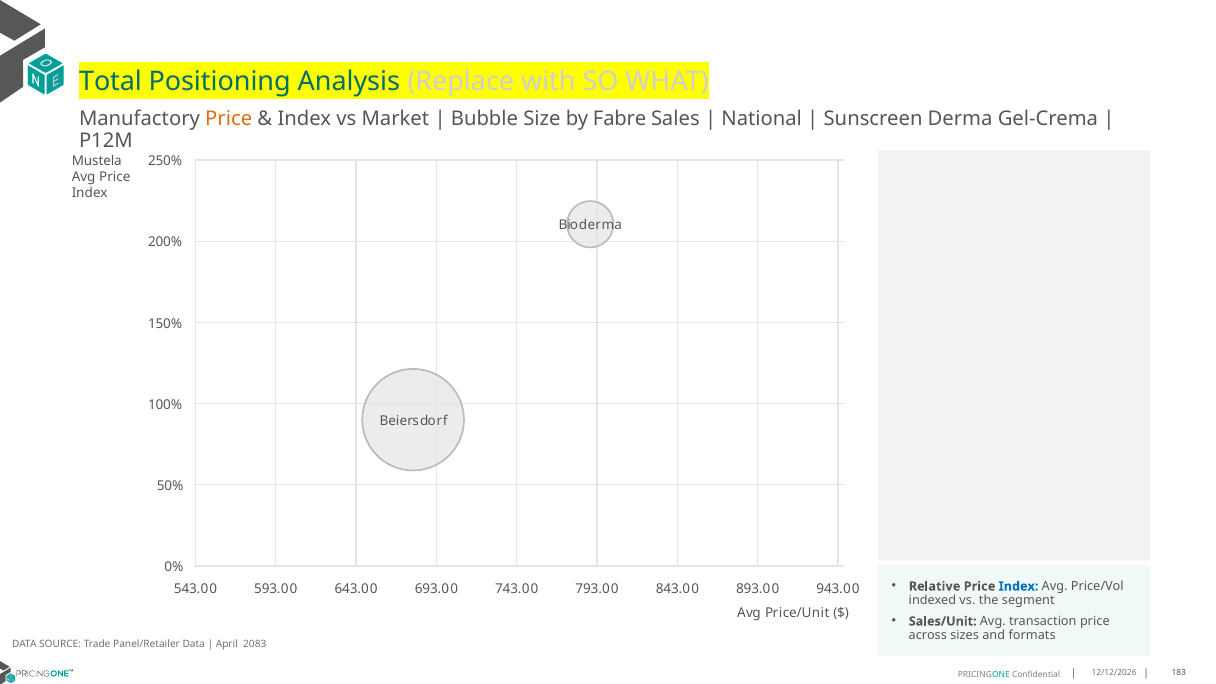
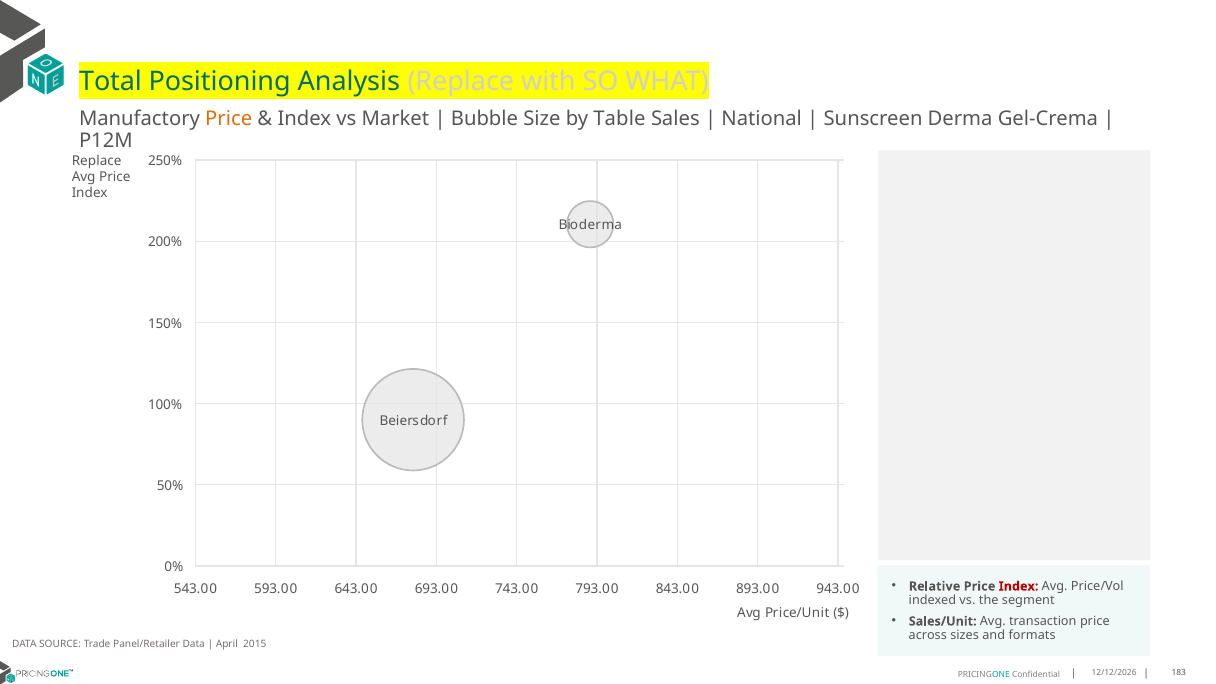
Fabre: Fabre -> Table
Mustela at (97, 161): Mustela -> Replace
Index at (1019, 586) colour: blue -> red
2083: 2083 -> 2015
